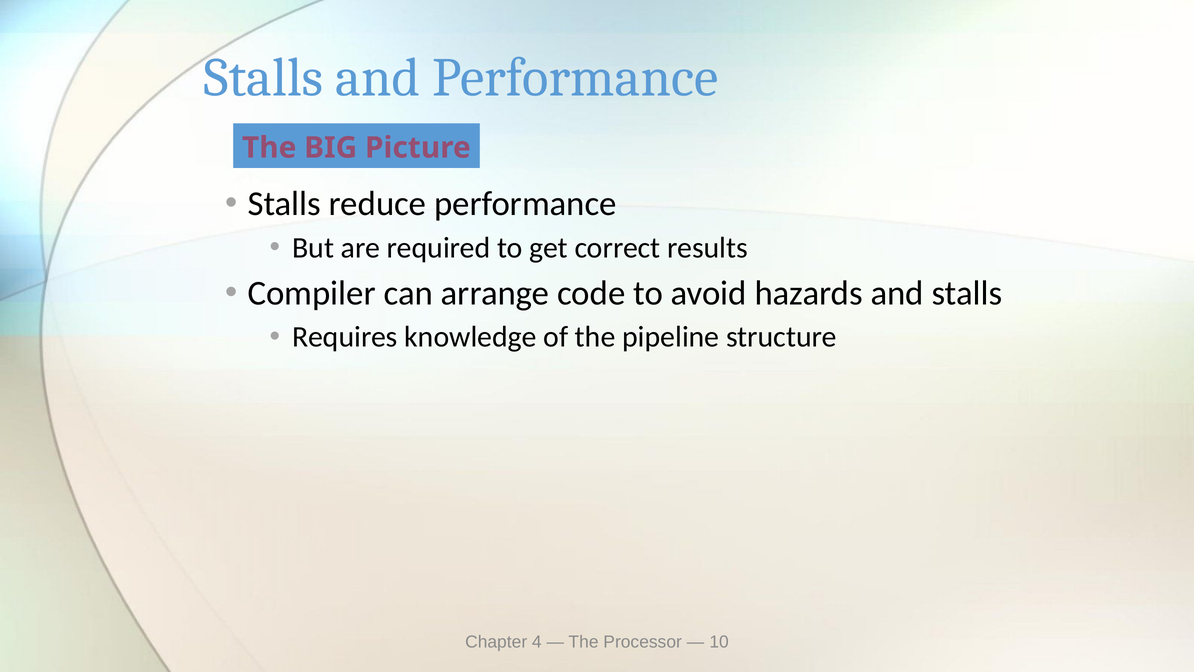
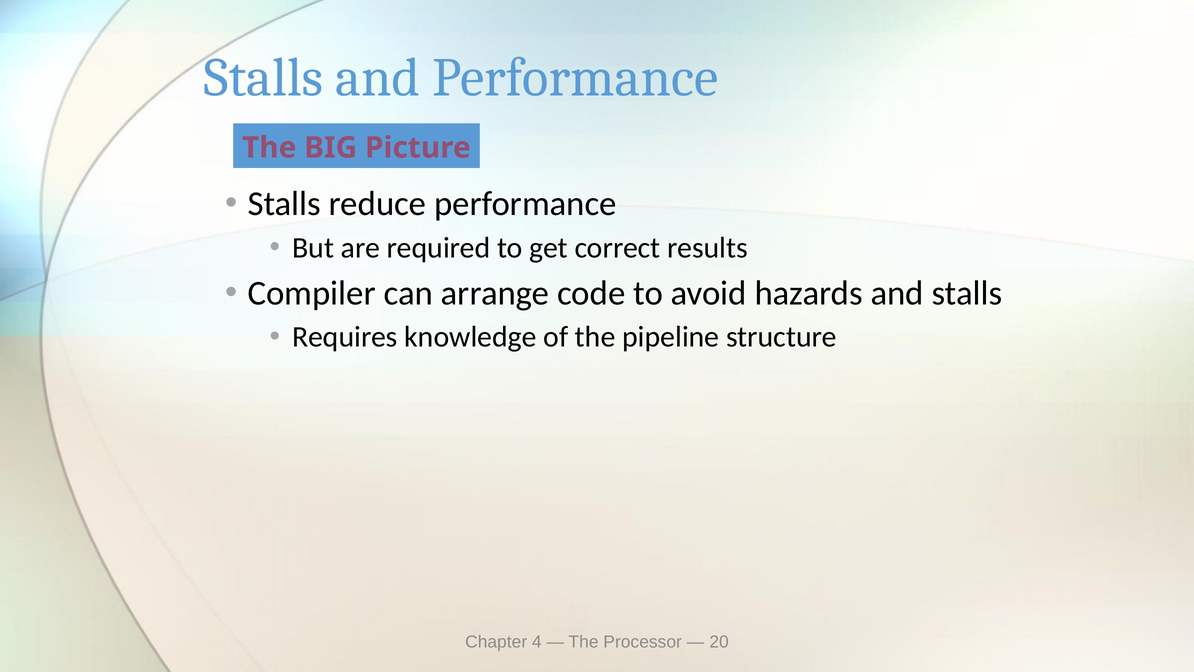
10: 10 -> 20
